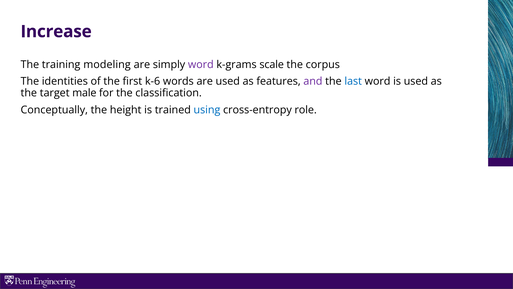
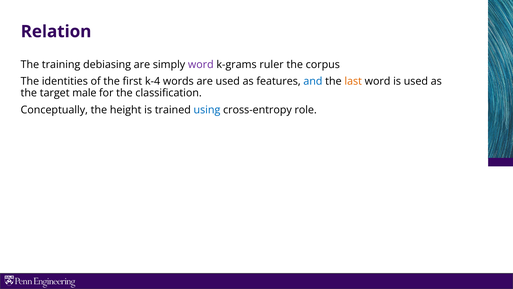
Increase: Increase -> Relation
modeling: modeling -> debiasing
scale: scale -> ruler
k-6: k-6 -> k-4
and colour: purple -> blue
last colour: blue -> orange
